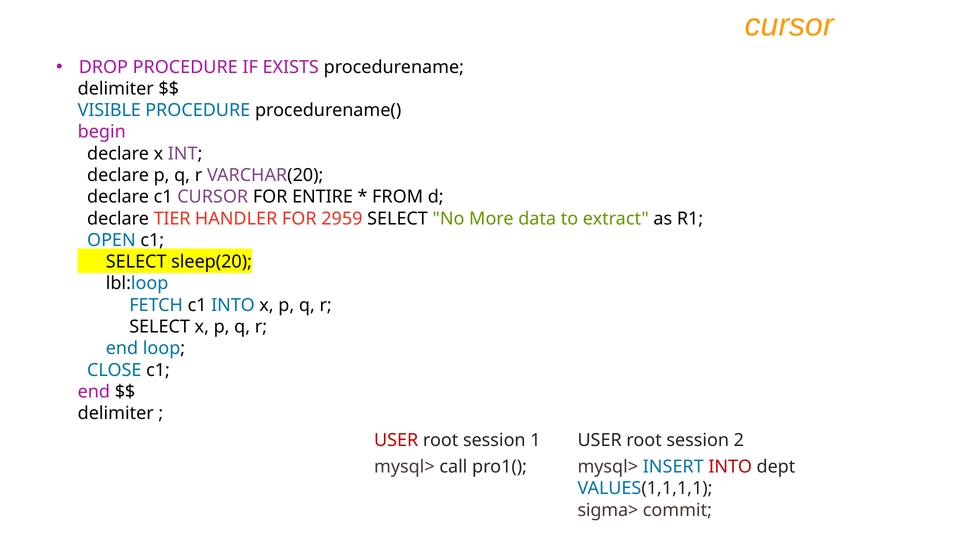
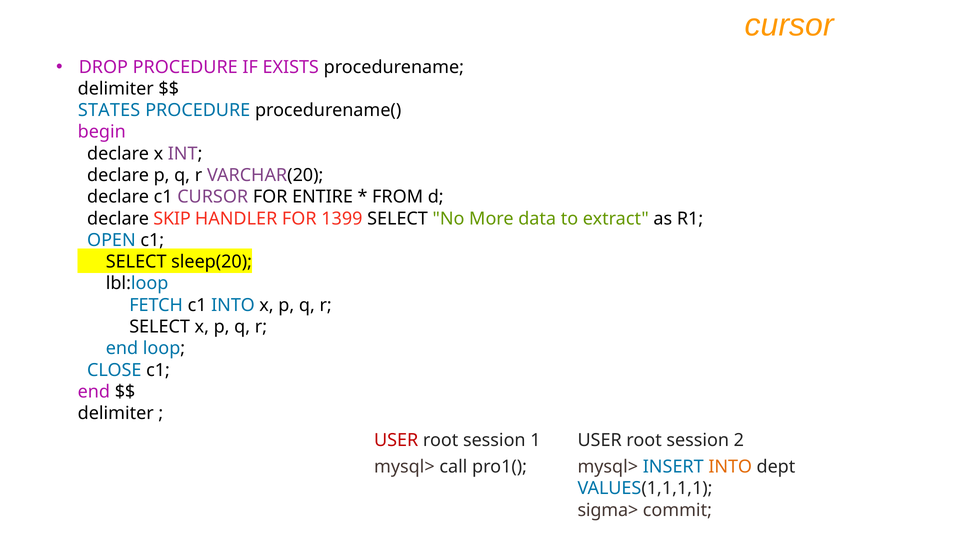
VISIBLE: VISIBLE -> STATES
TIER: TIER -> SKIP
2959: 2959 -> 1399
INTO at (730, 467) colour: red -> orange
